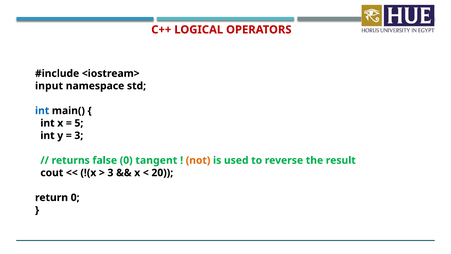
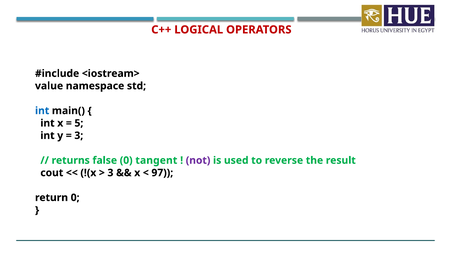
input: input -> value
not colour: orange -> purple
20: 20 -> 97
